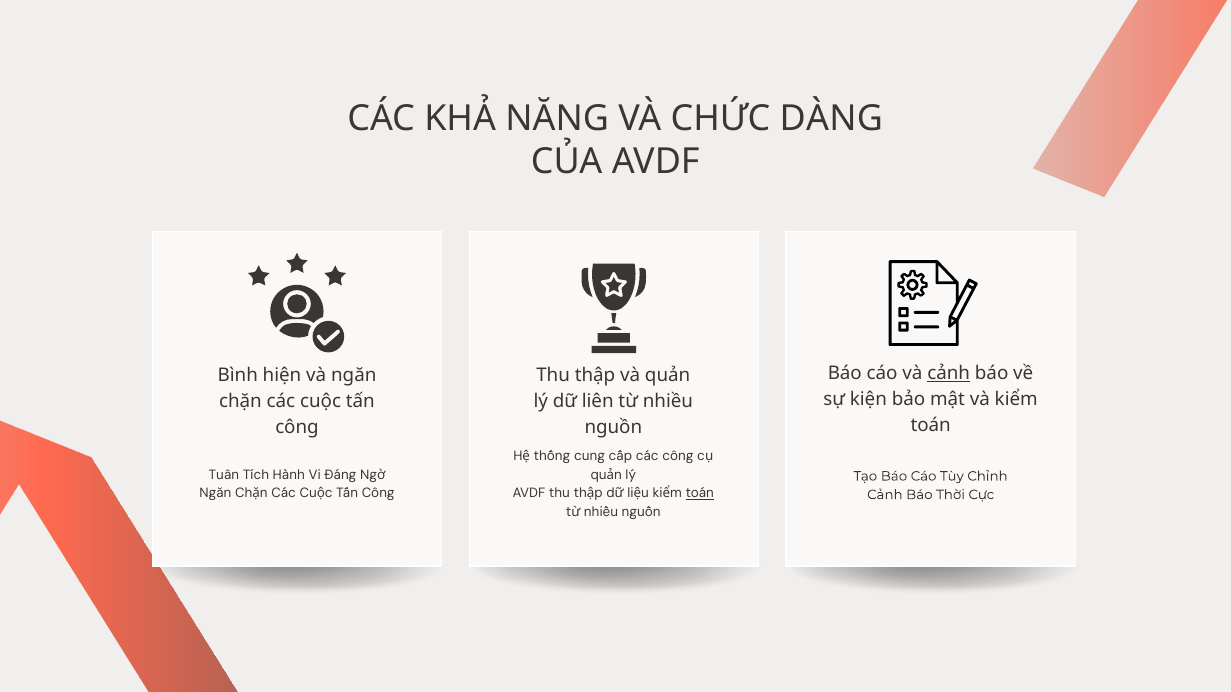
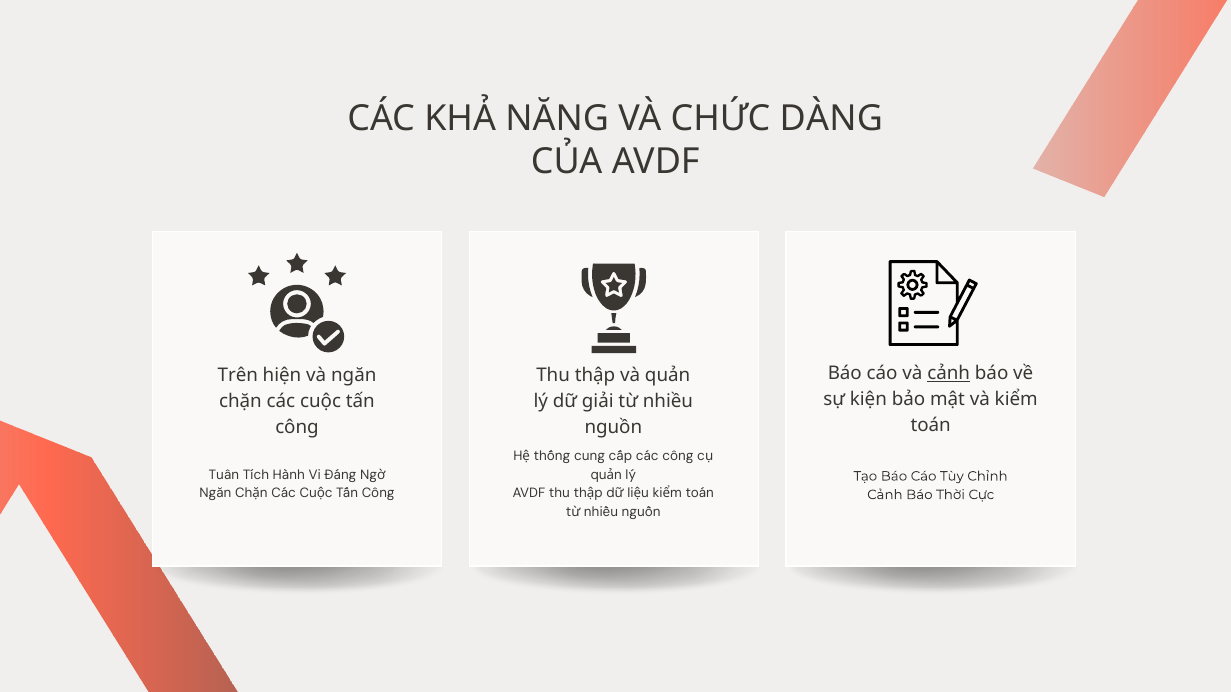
Bình: Bình -> Trên
liên: liên -> giải
toán at (700, 494) underline: present -> none
